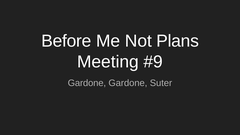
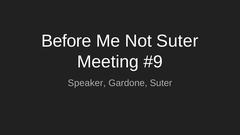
Not Plans: Plans -> Suter
Gardone at (87, 83): Gardone -> Speaker
